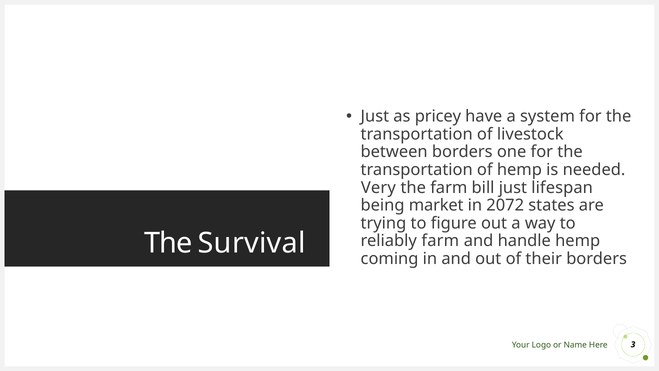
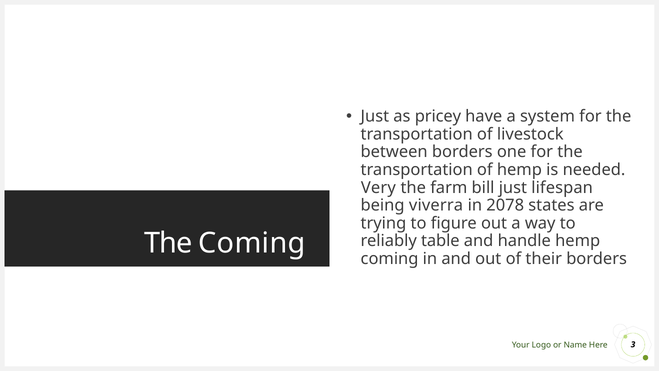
market: market -> viverra
2072: 2072 -> 2078
The Survival: Survival -> Coming
reliably farm: farm -> table
